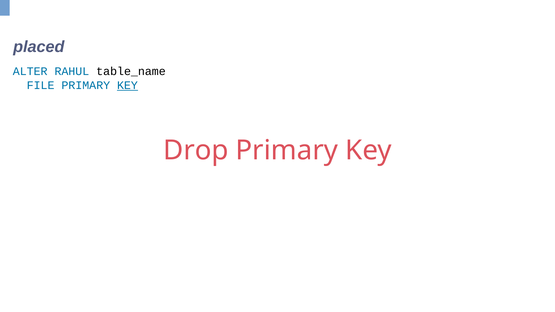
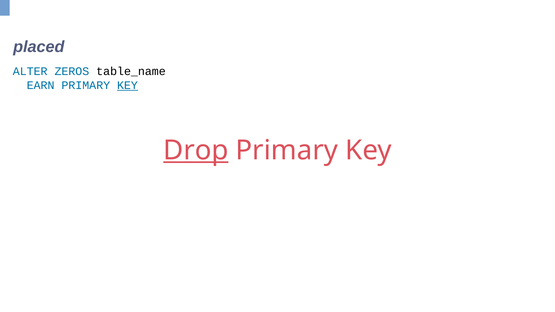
RAHUL: RAHUL -> ZEROS
FILE: FILE -> EARN
Drop underline: none -> present
